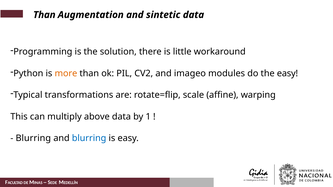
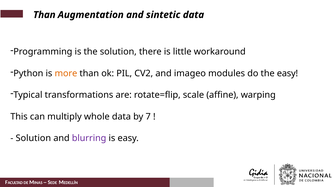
above: above -> whole
1: 1 -> 7
Blurring at (33, 138): Blurring -> Solution
blurring at (89, 138) colour: blue -> purple
